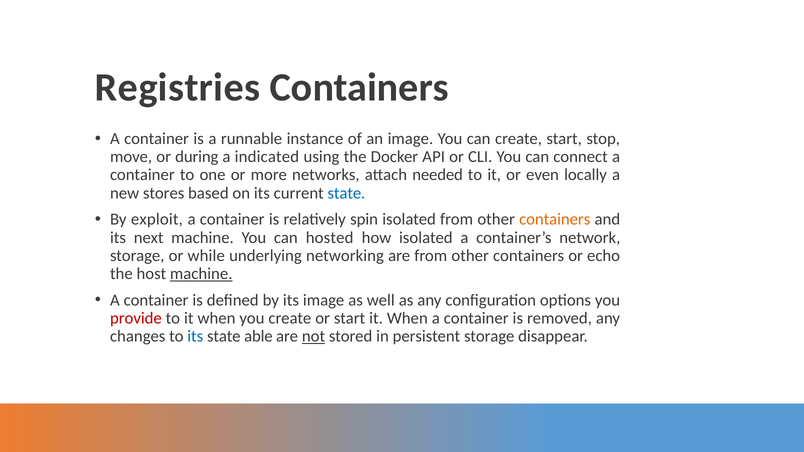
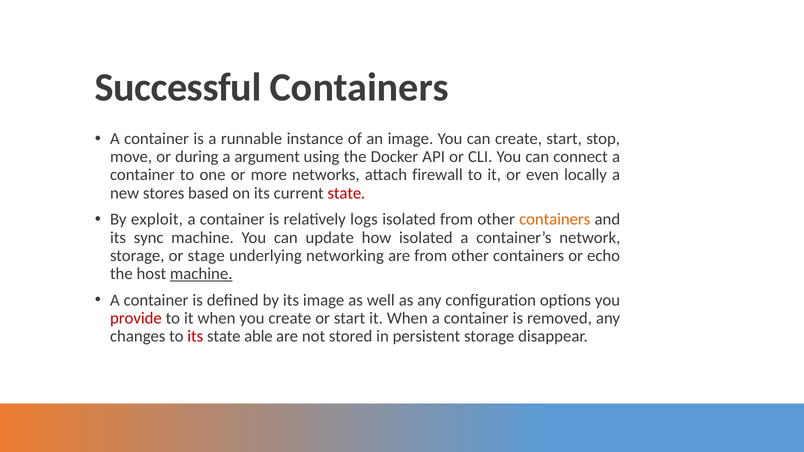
Registries: Registries -> Successful
indicated: indicated -> argument
needed: needed -> firewall
state at (346, 193) colour: blue -> red
spin: spin -> logs
next: next -> sync
hosted: hosted -> update
while: while -> stage
its at (195, 336) colour: blue -> red
not underline: present -> none
